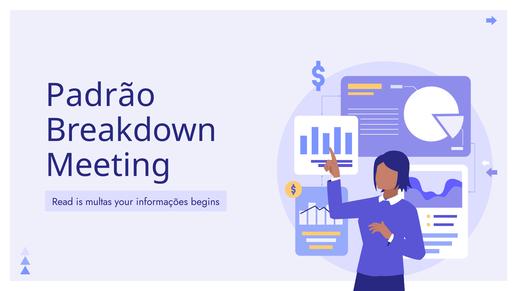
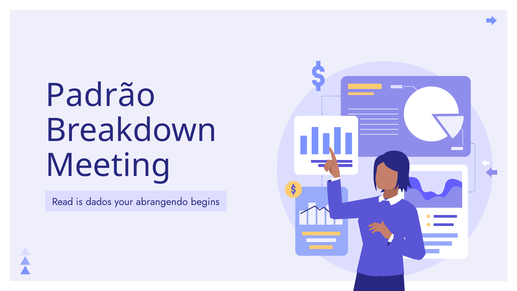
multas: multas -> dados
informações: informações -> abrangendo
